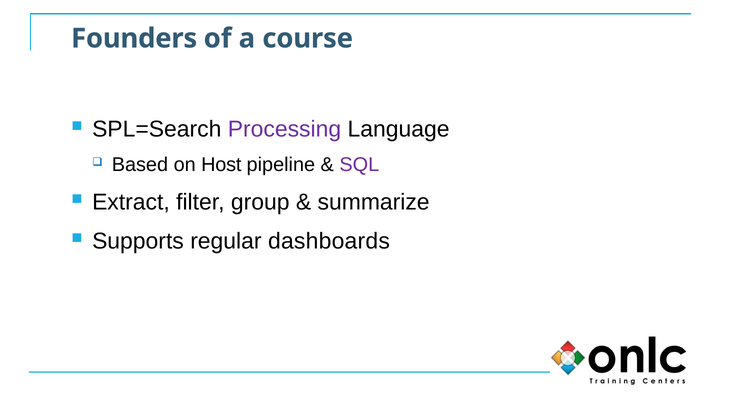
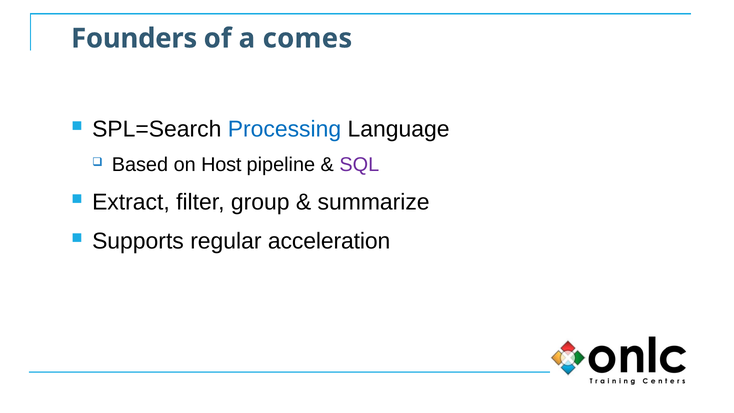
course: course -> comes
Processing colour: purple -> blue
dashboards: dashboards -> acceleration
